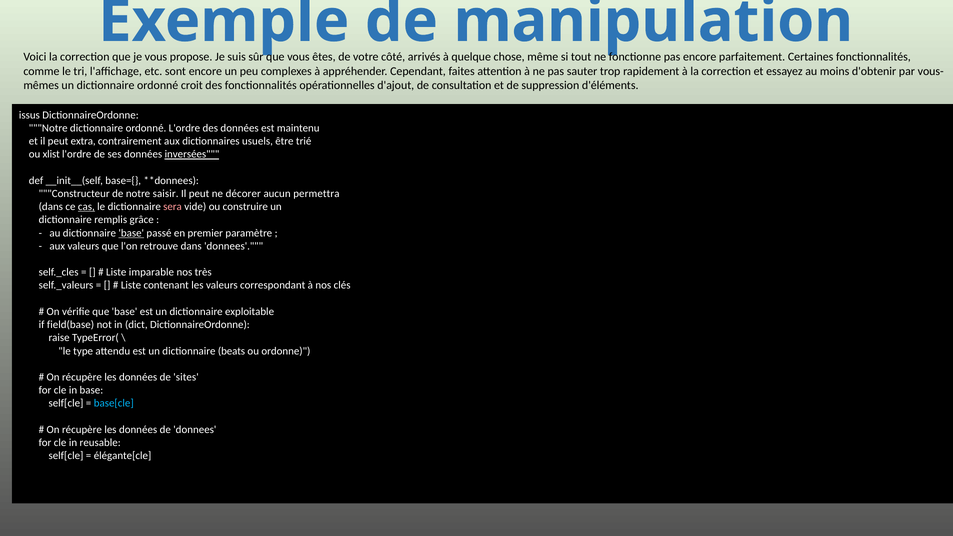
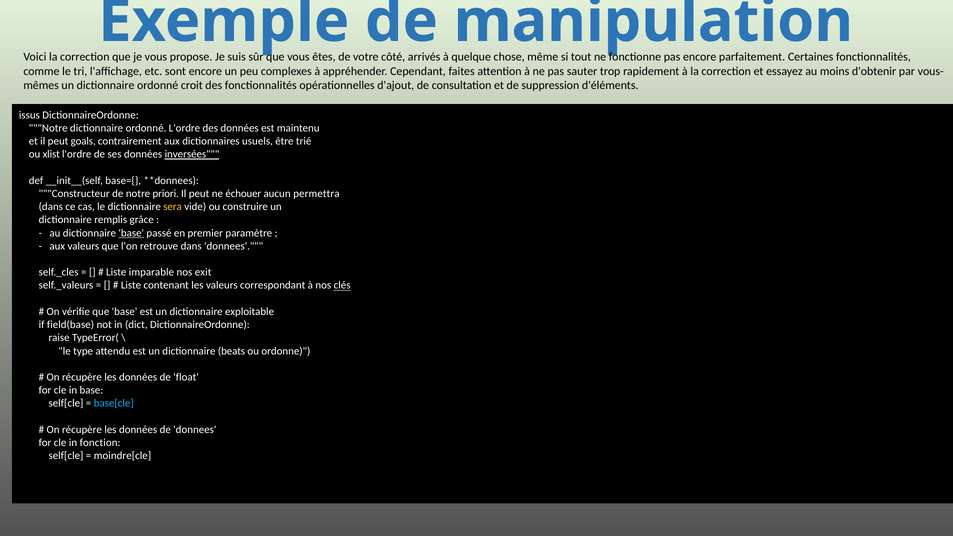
extra: extra -> goals
saisir: saisir -> priori
décorer: décorer -> échouer
cas underline: present -> none
sera colour: pink -> yellow
très: très -> exit
clés underline: none -> present
sites: sites -> float
reusable: reusable -> fonction
élégante[cle: élégante[cle -> moindre[cle
